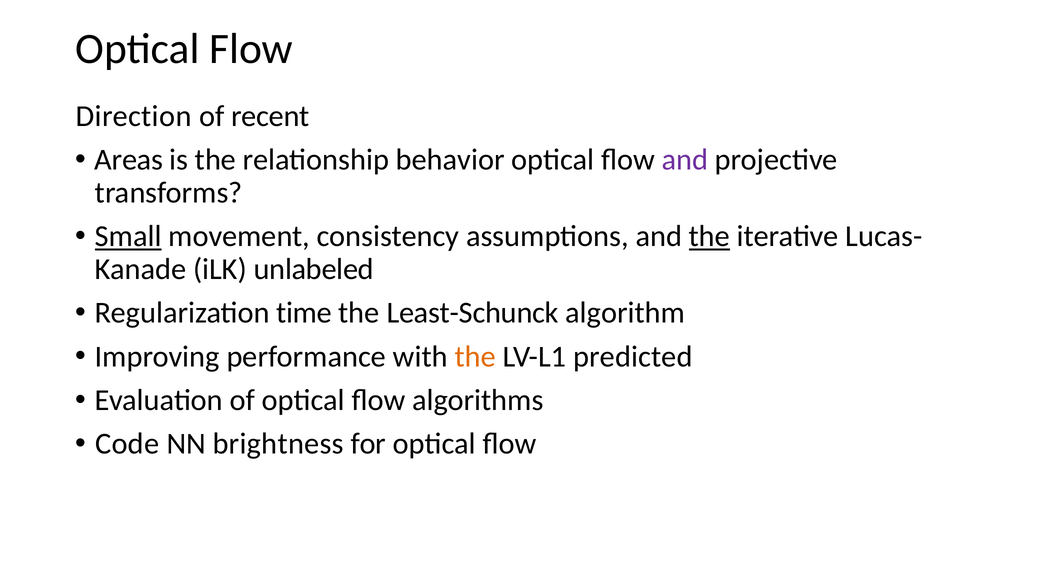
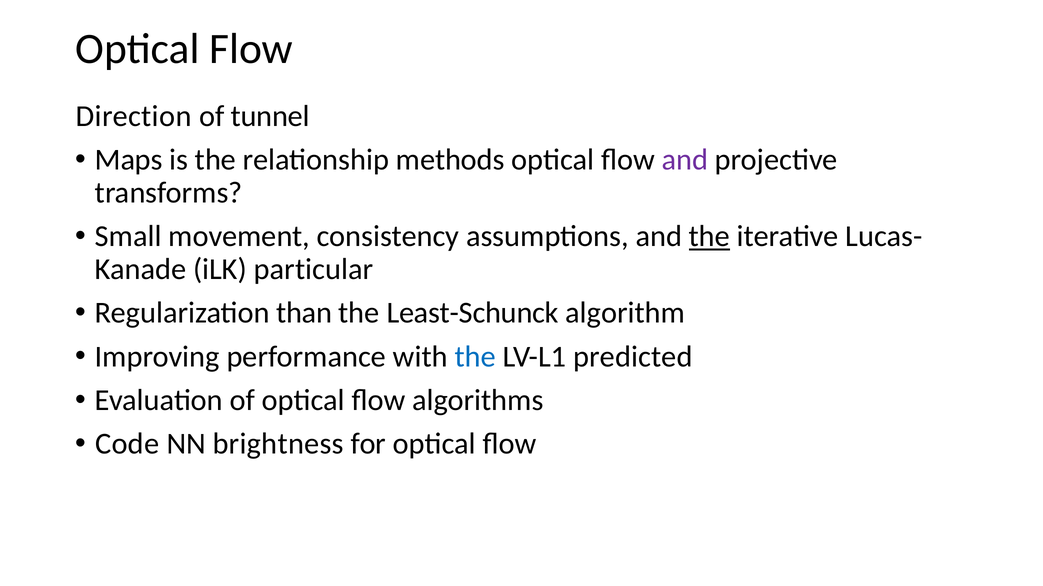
recent: recent -> tunnel
Areas: Areas -> Maps
behavior: behavior -> methods
Small underline: present -> none
unlabeled: unlabeled -> particular
time: time -> than
the at (475, 357) colour: orange -> blue
